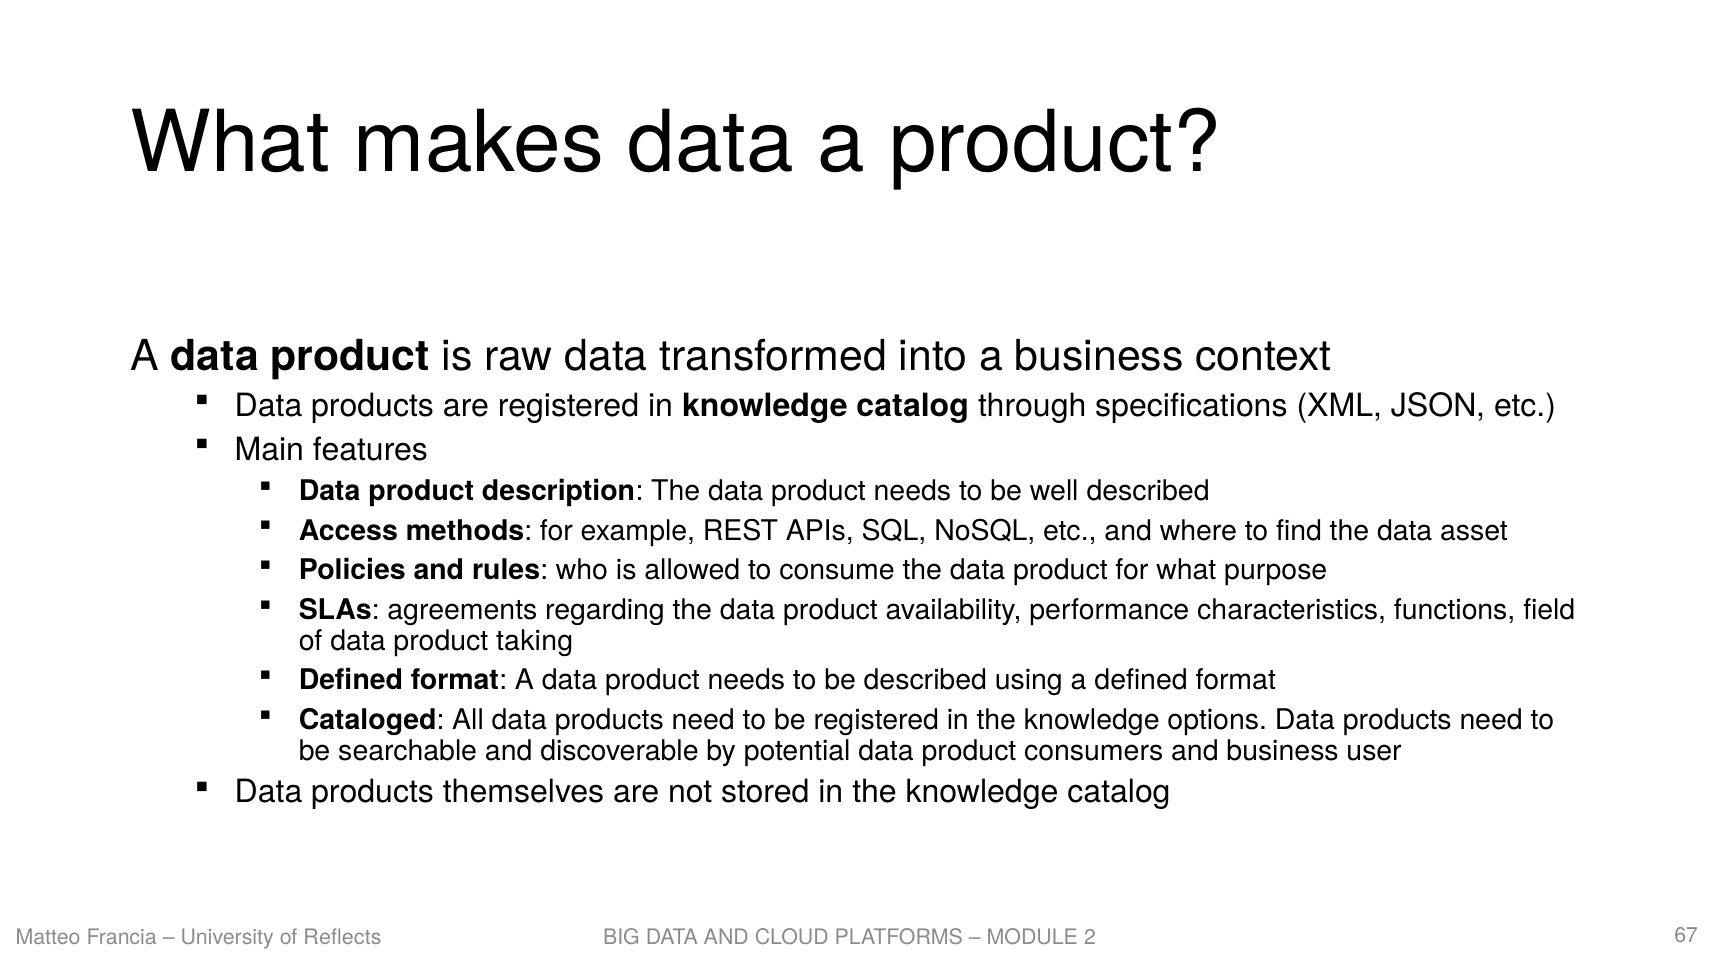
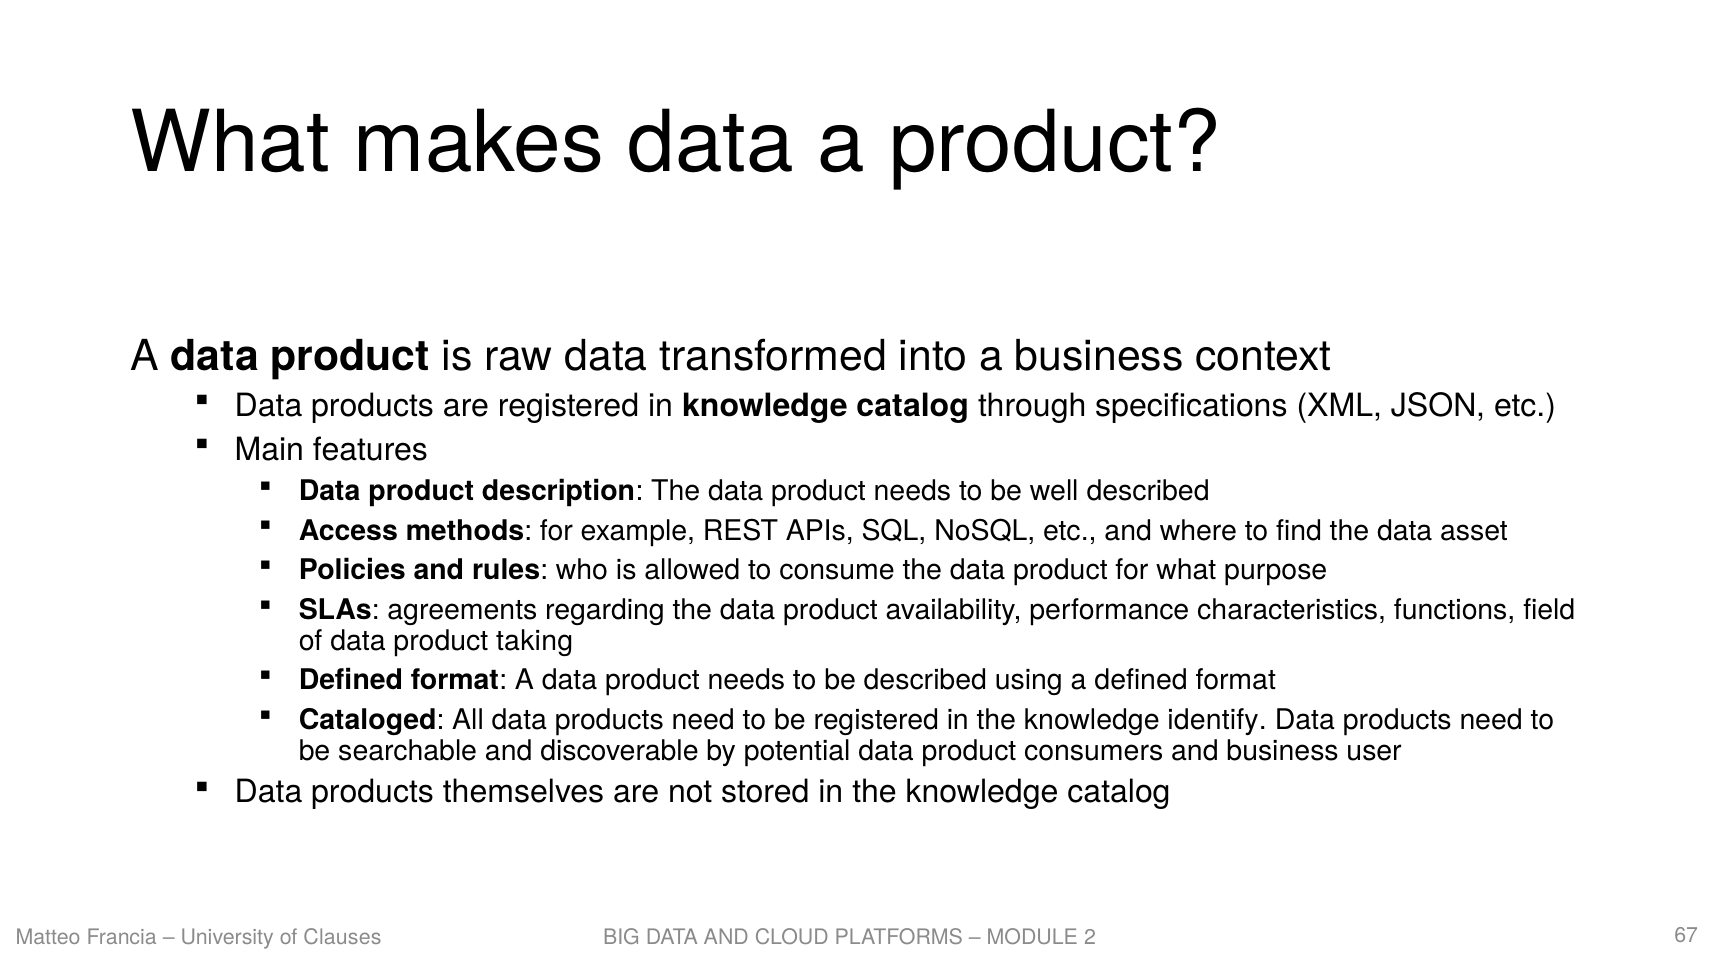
options: options -> identify
Reflects: Reflects -> Clauses
